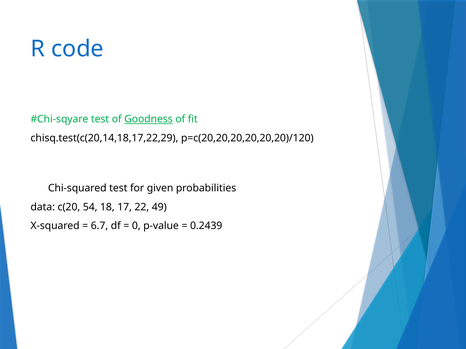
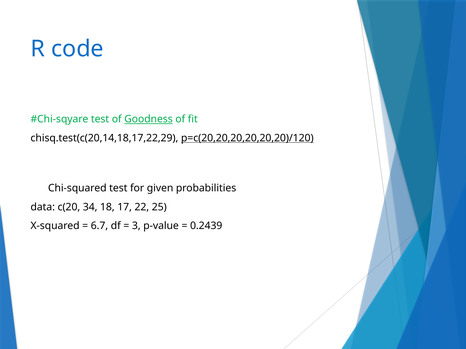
p=c(20,20,20,20,20,20)/120 underline: none -> present
54: 54 -> 34
49: 49 -> 25
0: 0 -> 3
